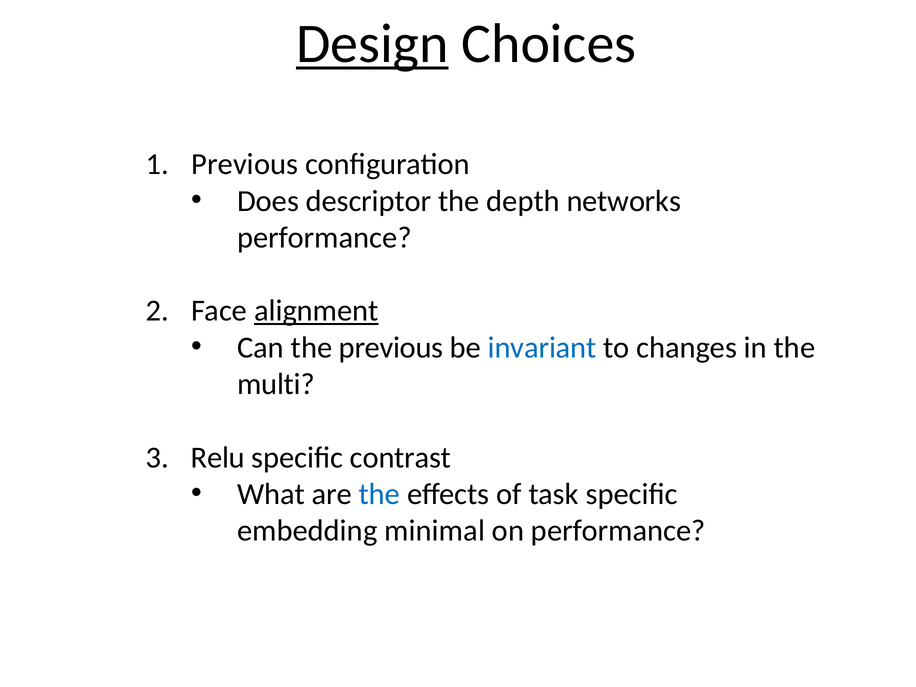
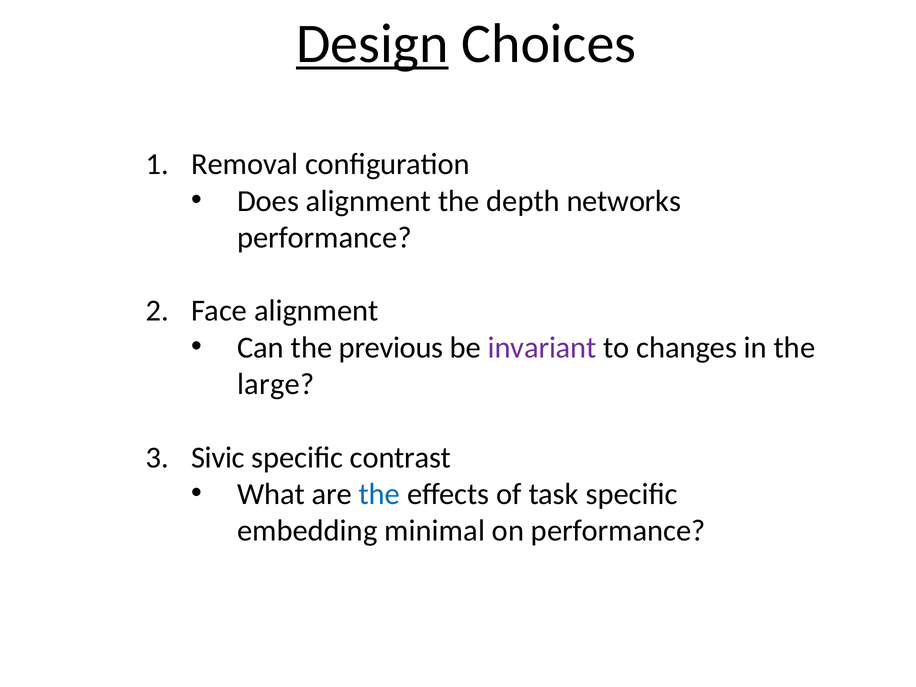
Previous at (245, 164): Previous -> Removal
Does descriptor: descriptor -> alignment
alignment at (316, 311) underline: present -> none
invariant colour: blue -> purple
multi: multi -> large
Relu: Relu -> Sivic
